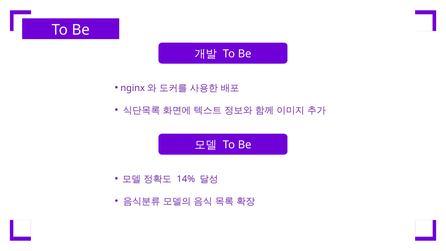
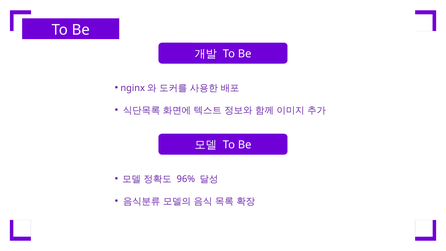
14%: 14% -> 96%
